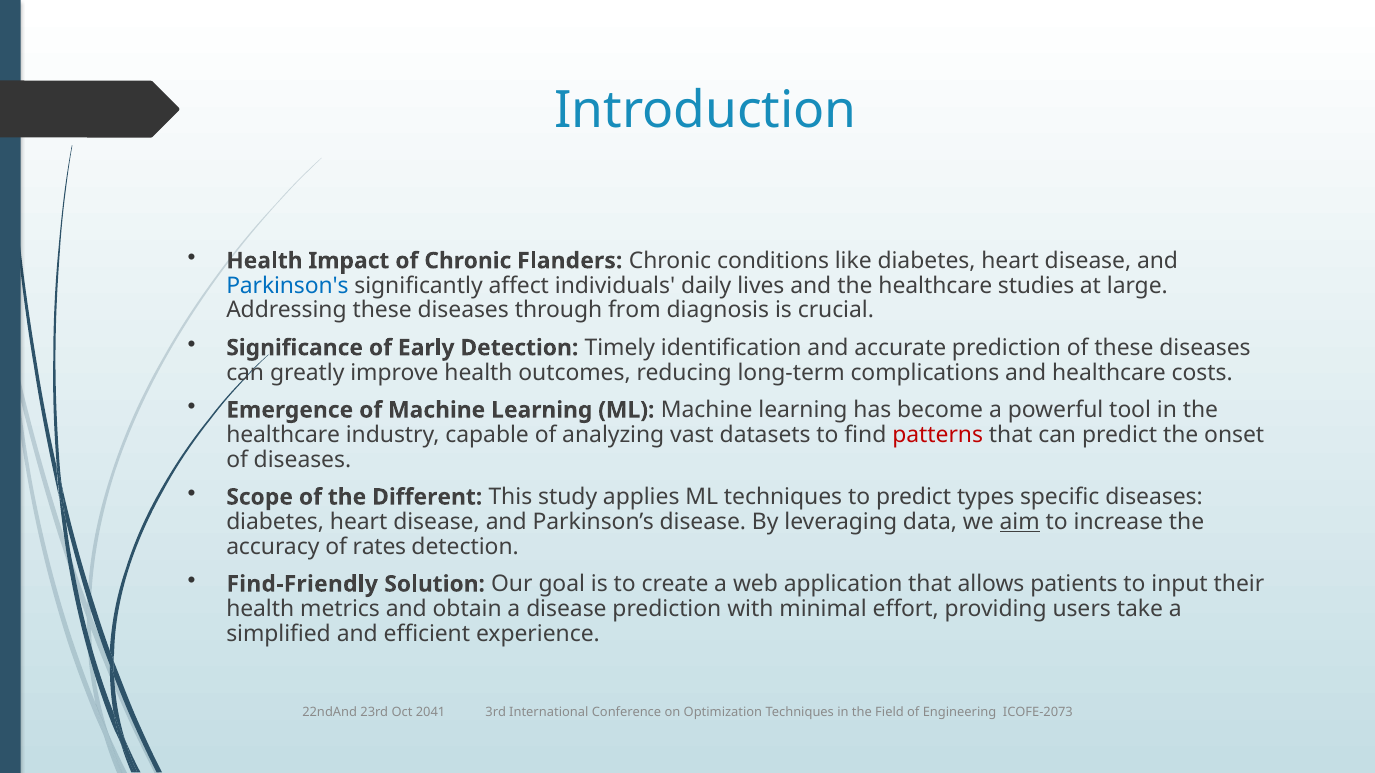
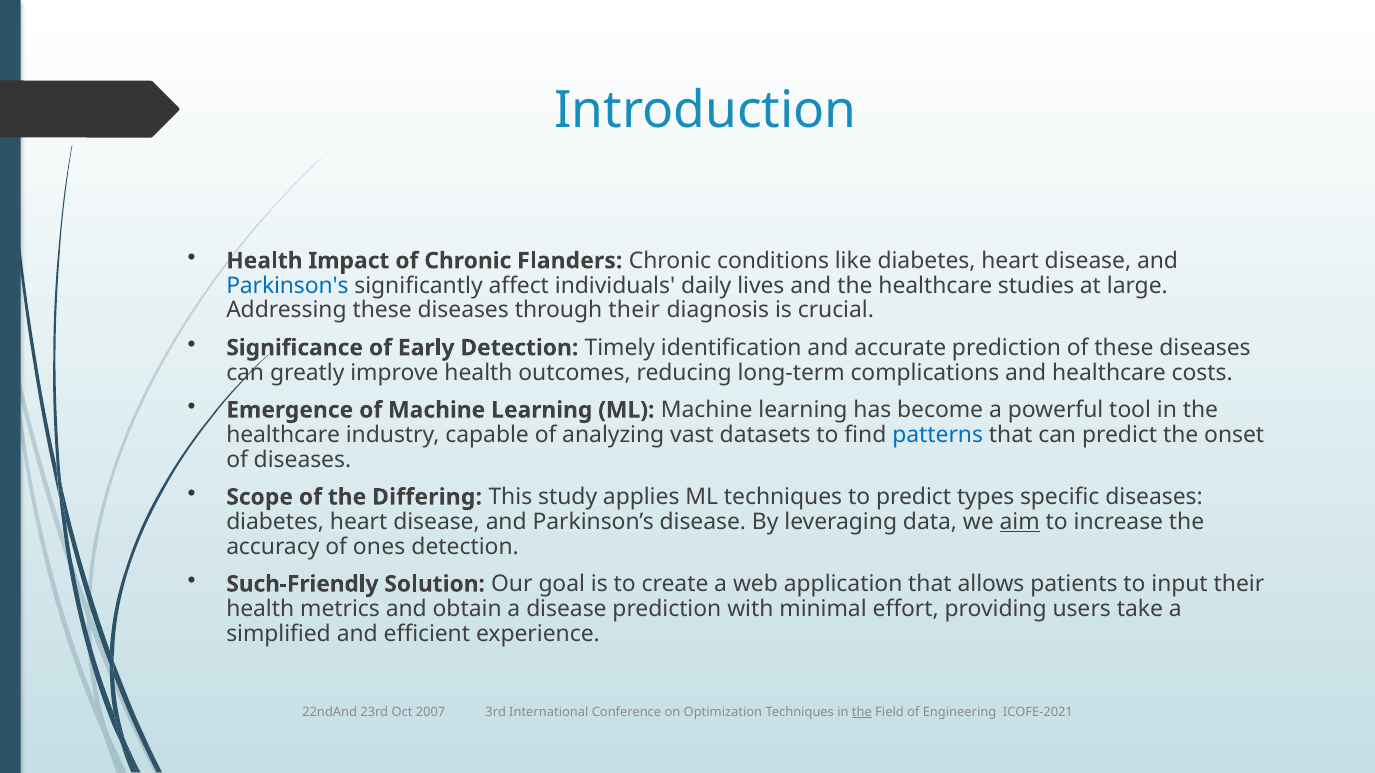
through from: from -> their
patterns colour: red -> blue
Different: Different -> Differing
rates: rates -> ones
Find-Friendly: Find-Friendly -> Such-Friendly
2041: 2041 -> 2007
the at (862, 712) underline: none -> present
ICOFE-2073: ICOFE-2073 -> ICOFE-2021
